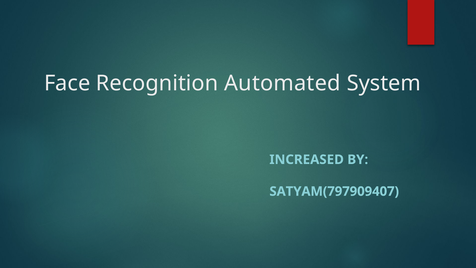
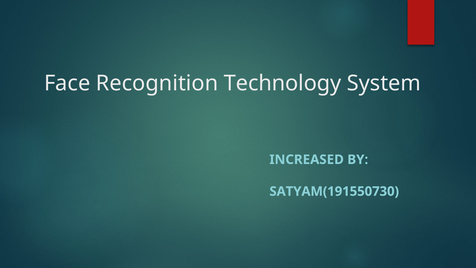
Automated: Automated -> Technology
SATYAM(797909407: SATYAM(797909407 -> SATYAM(191550730
